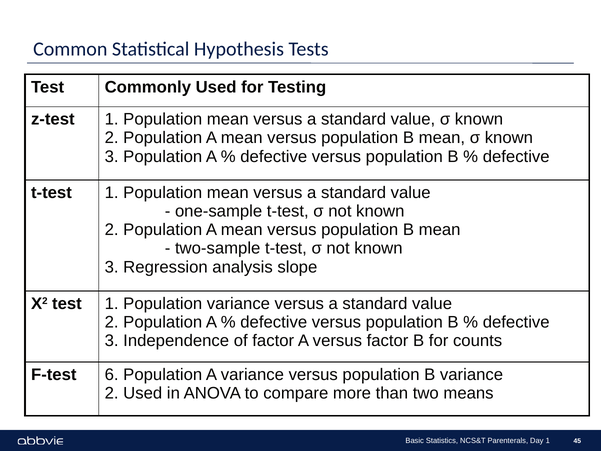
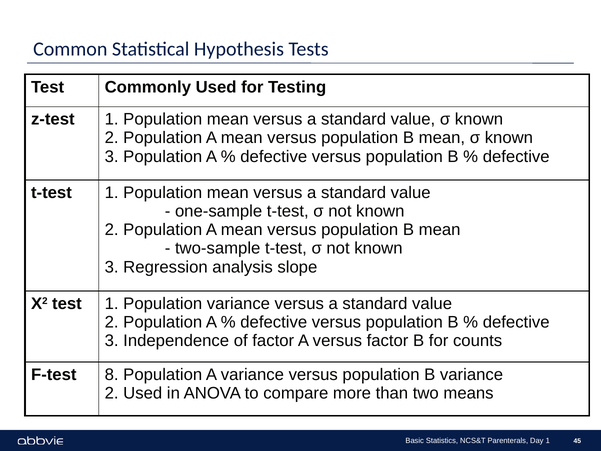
6: 6 -> 8
